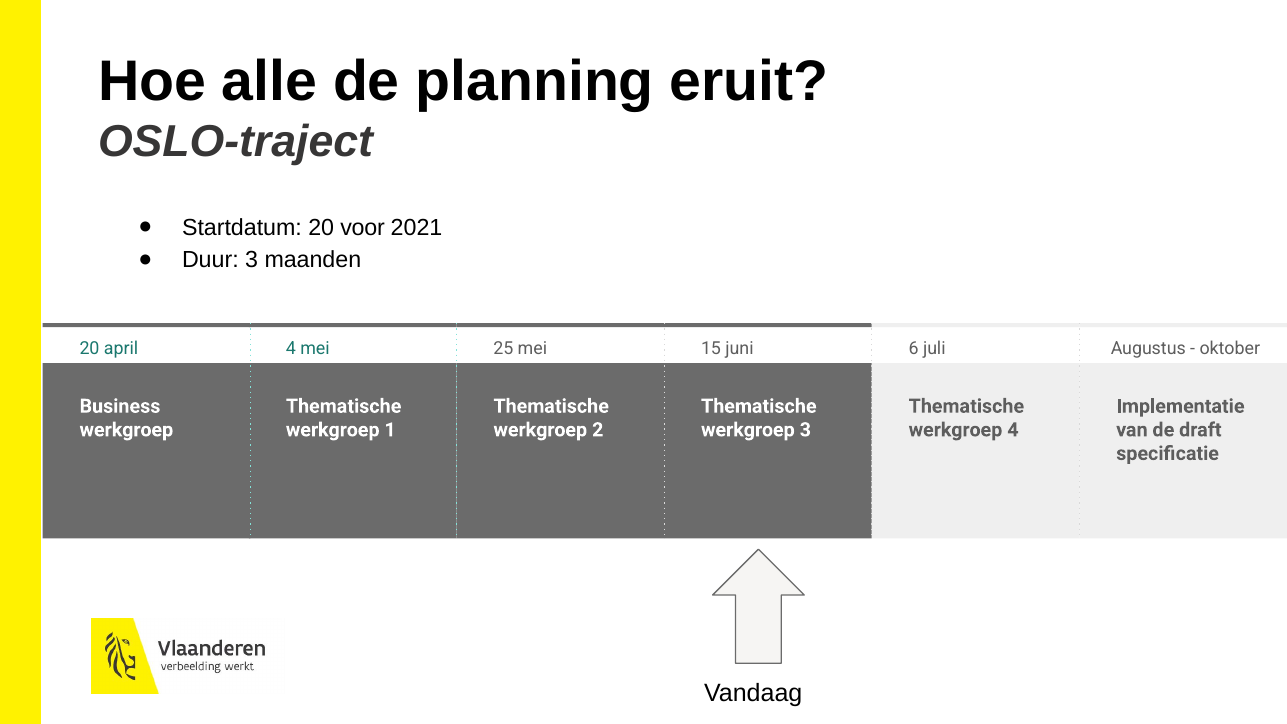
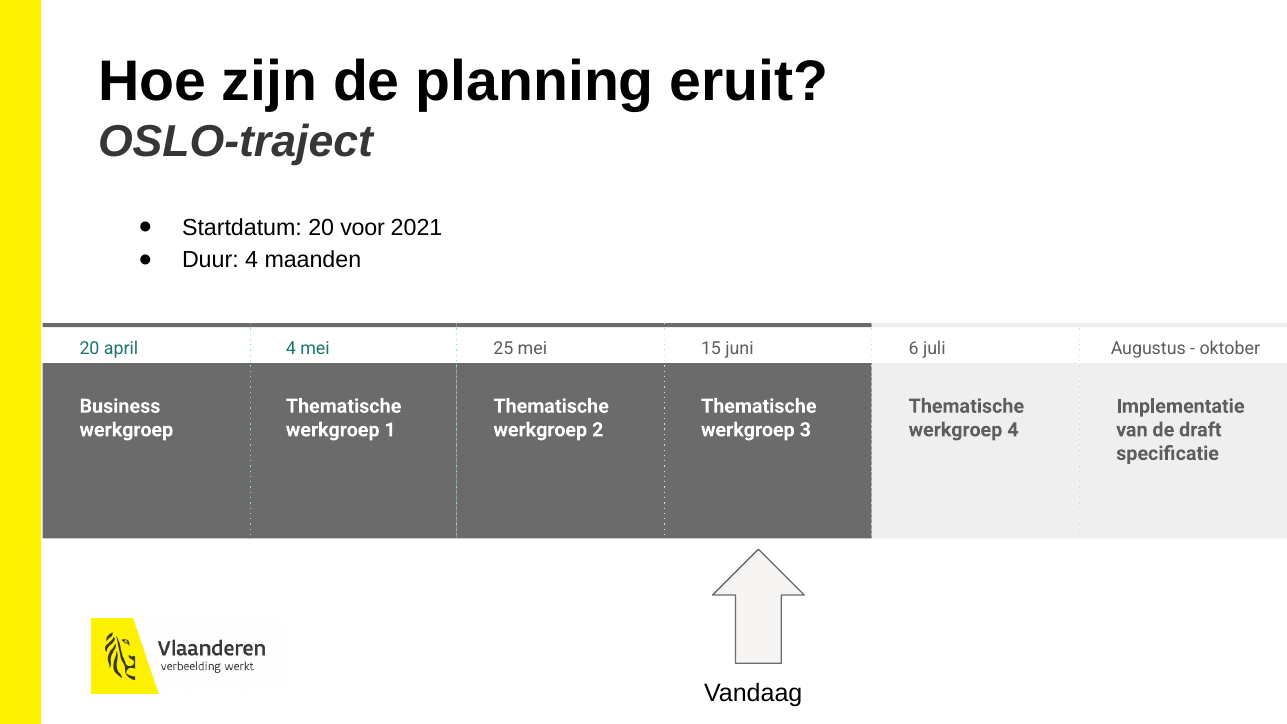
alle: alle -> zijn
Duur 3: 3 -> 4
